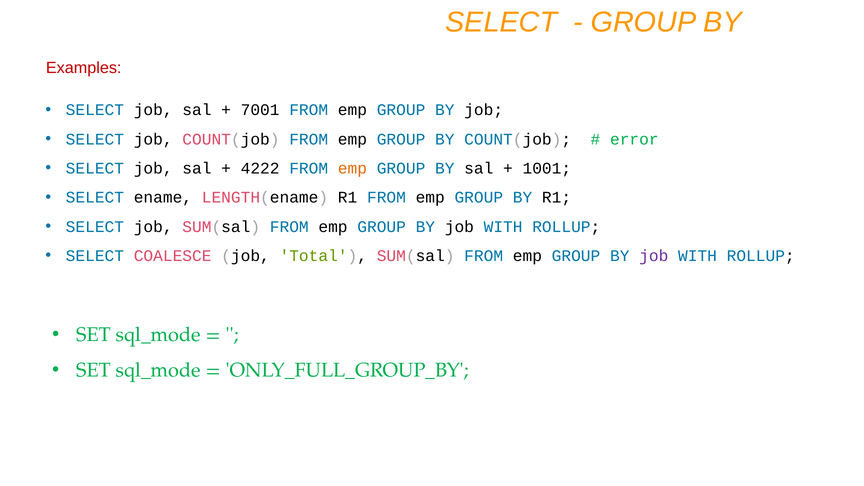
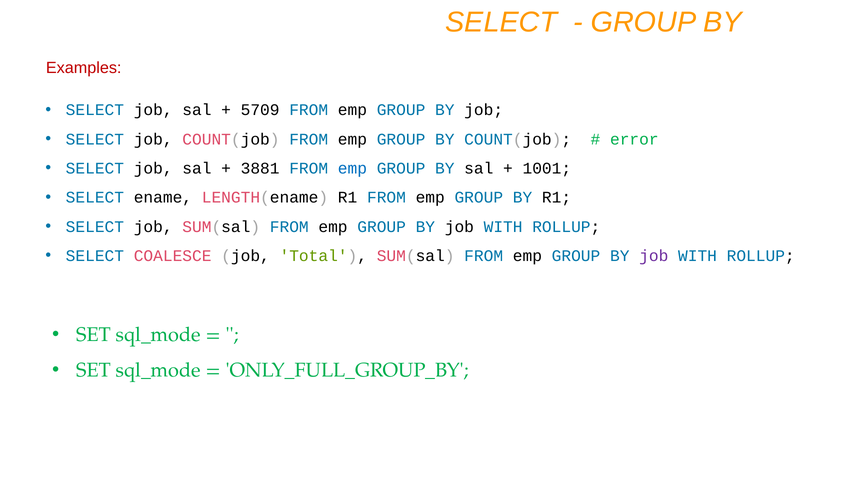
7001: 7001 -> 5709
4222: 4222 -> 3881
emp at (352, 168) colour: orange -> blue
